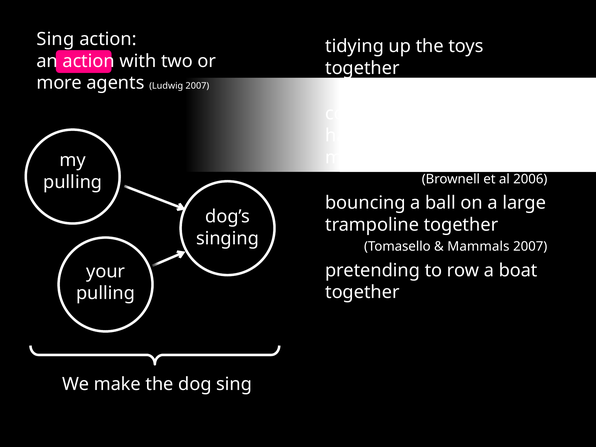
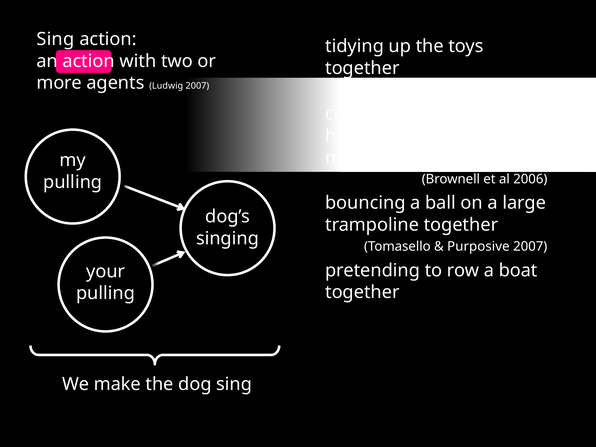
Mammals: Mammals -> Purposive
